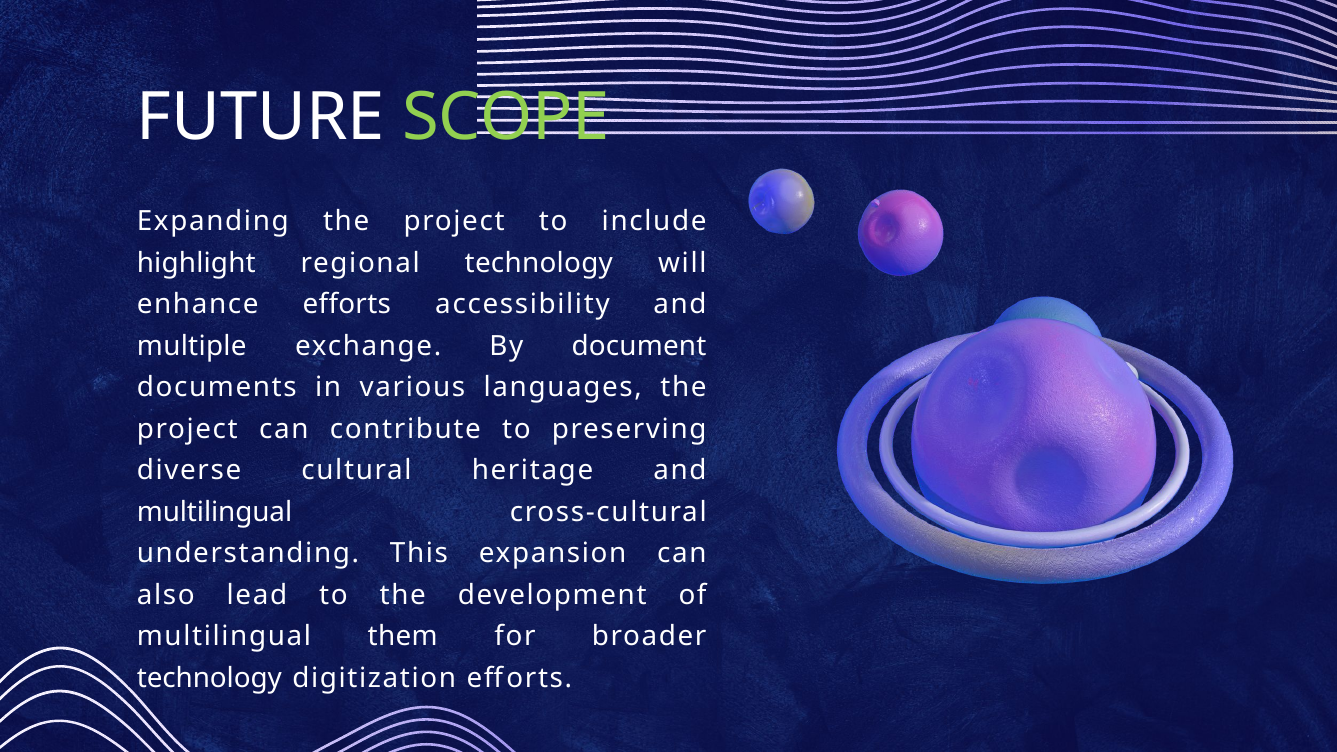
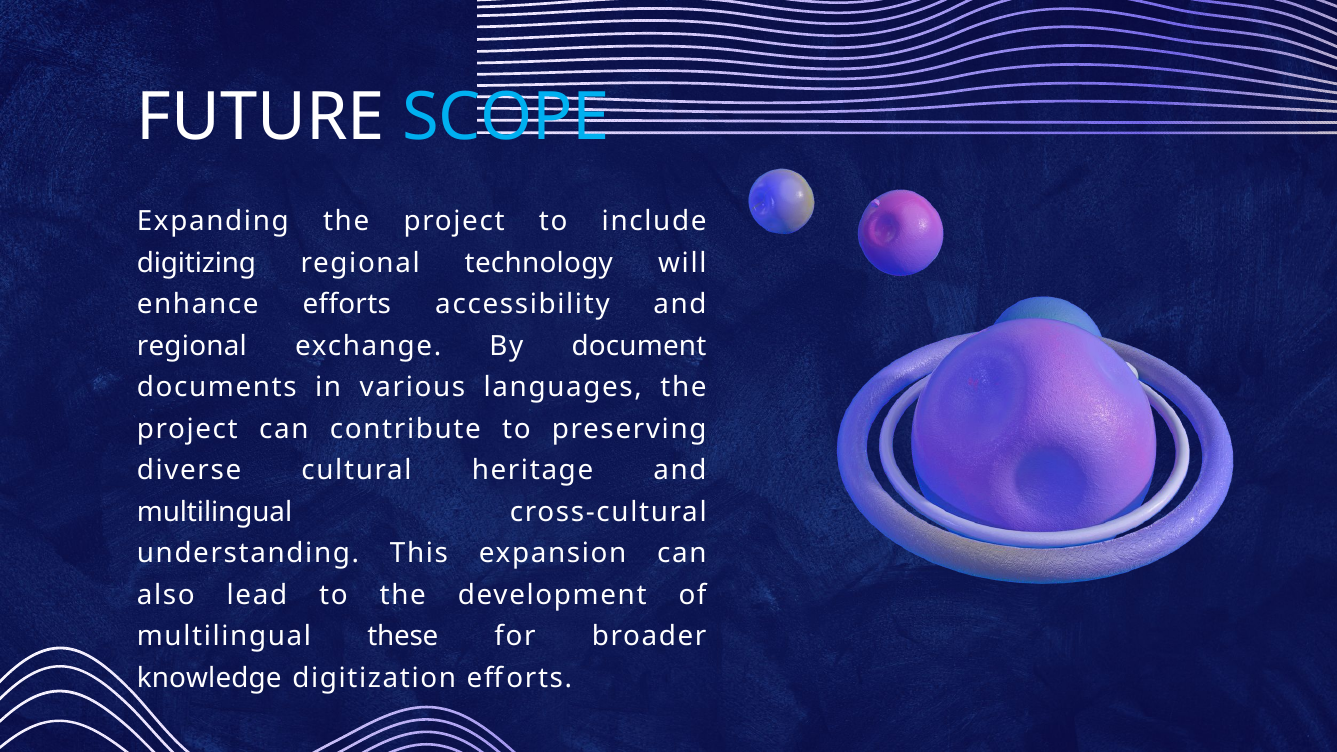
SCOPE colour: light green -> light blue
highlight: highlight -> digitizing
multiple at (192, 346): multiple -> regional
them: them -> these
technology at (209, 678): technology -> knowledge
